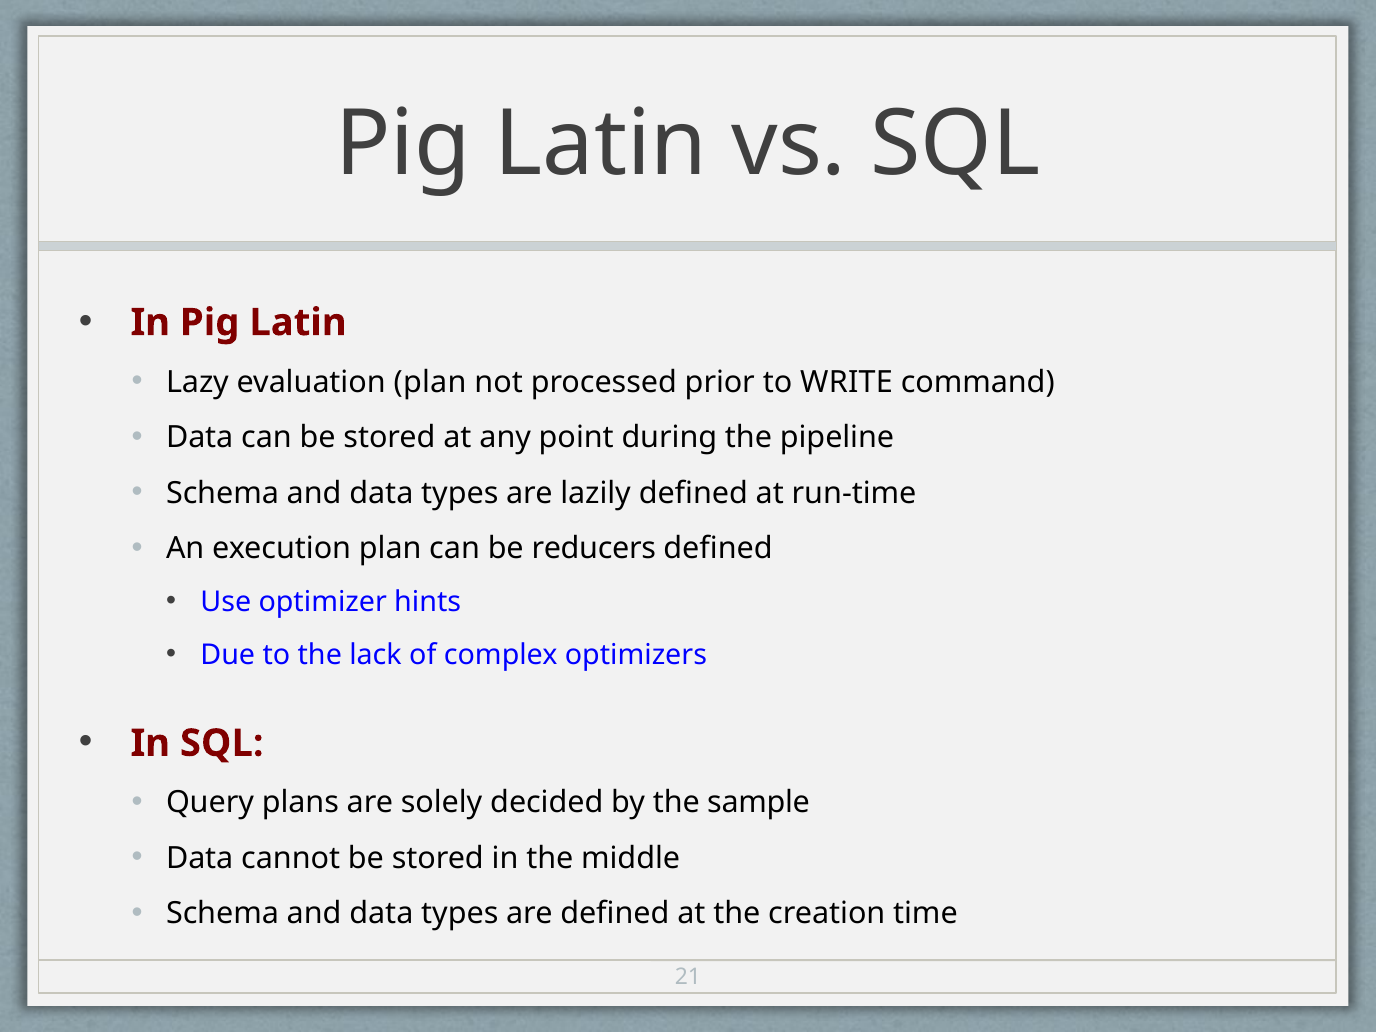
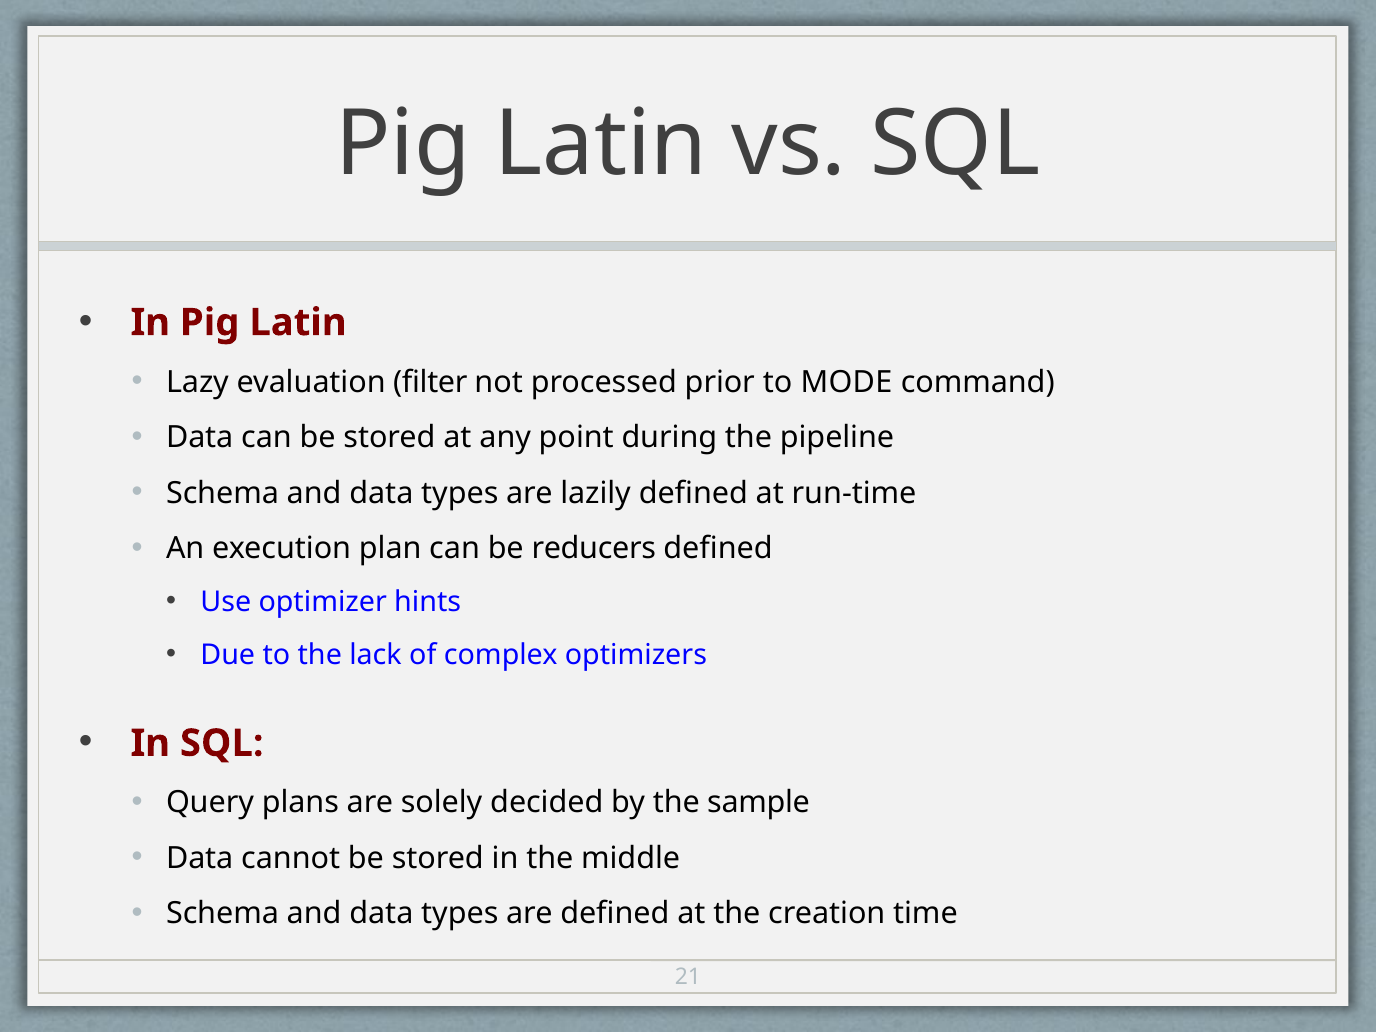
evaluation plan: plan -> filter
WRITE: WRITE -> MODE
